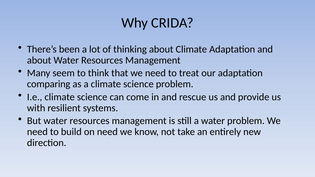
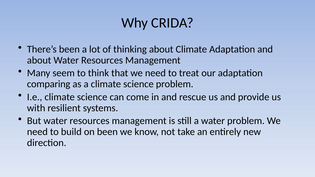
on need: need -> been
